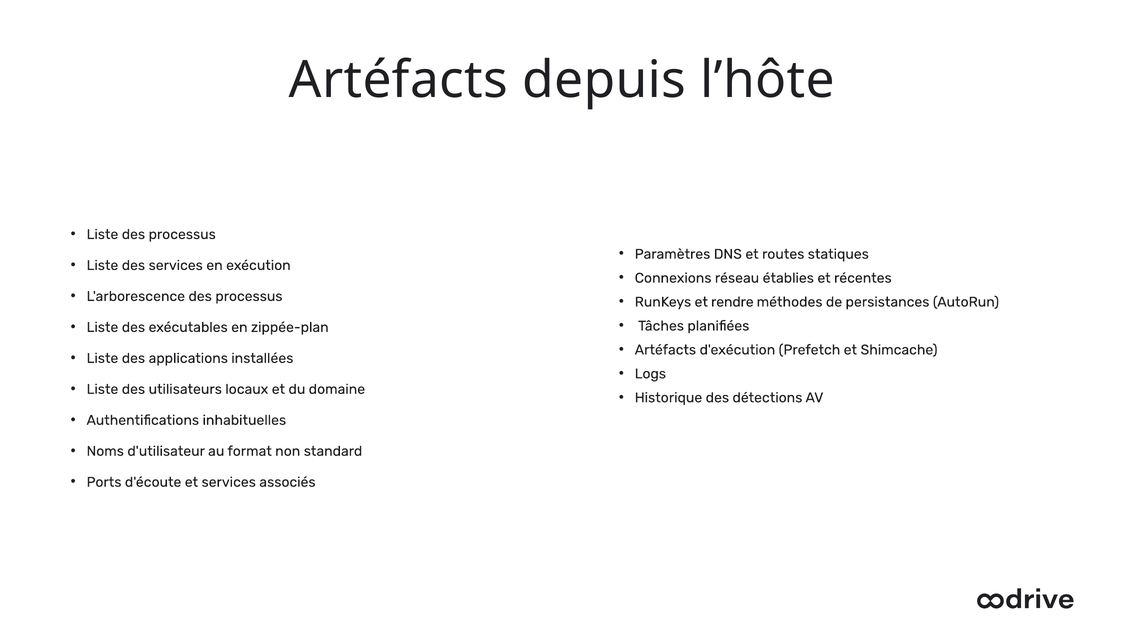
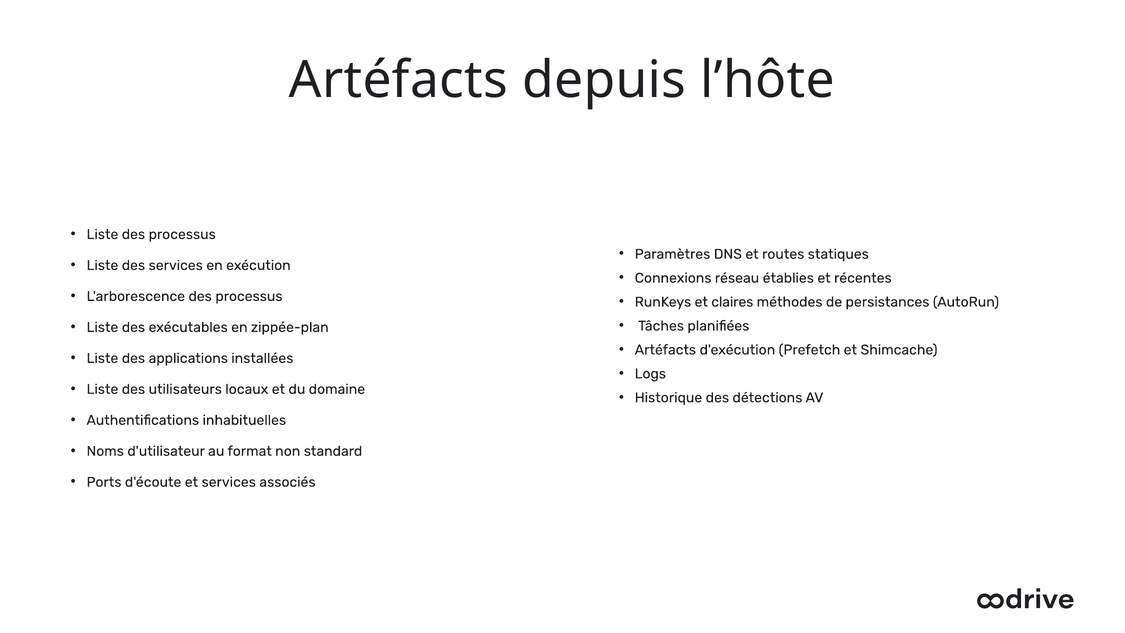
rendre: rendre -> claires
